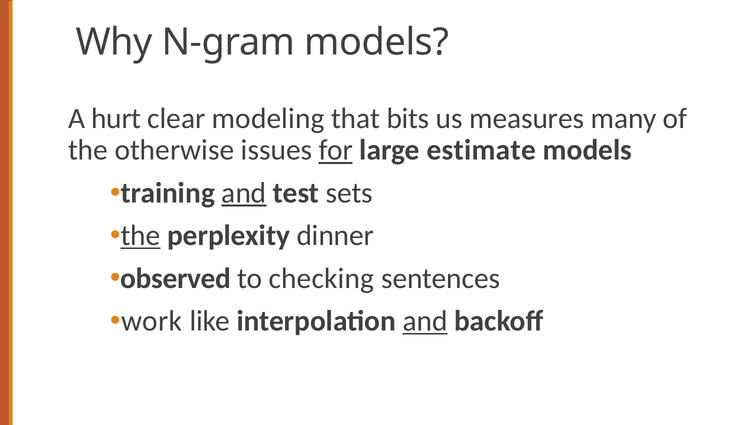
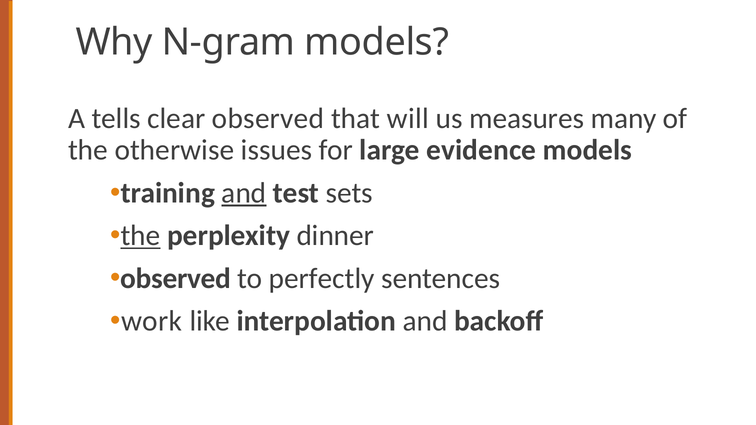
hurt: hurt -> tells
clear modeling: modeling -> observed
bits: bits -> will
for underline: present -> none
estimate: estimate -> evidence
checking: checking -> perfectly
and at (425, 321) underline: present -> none
